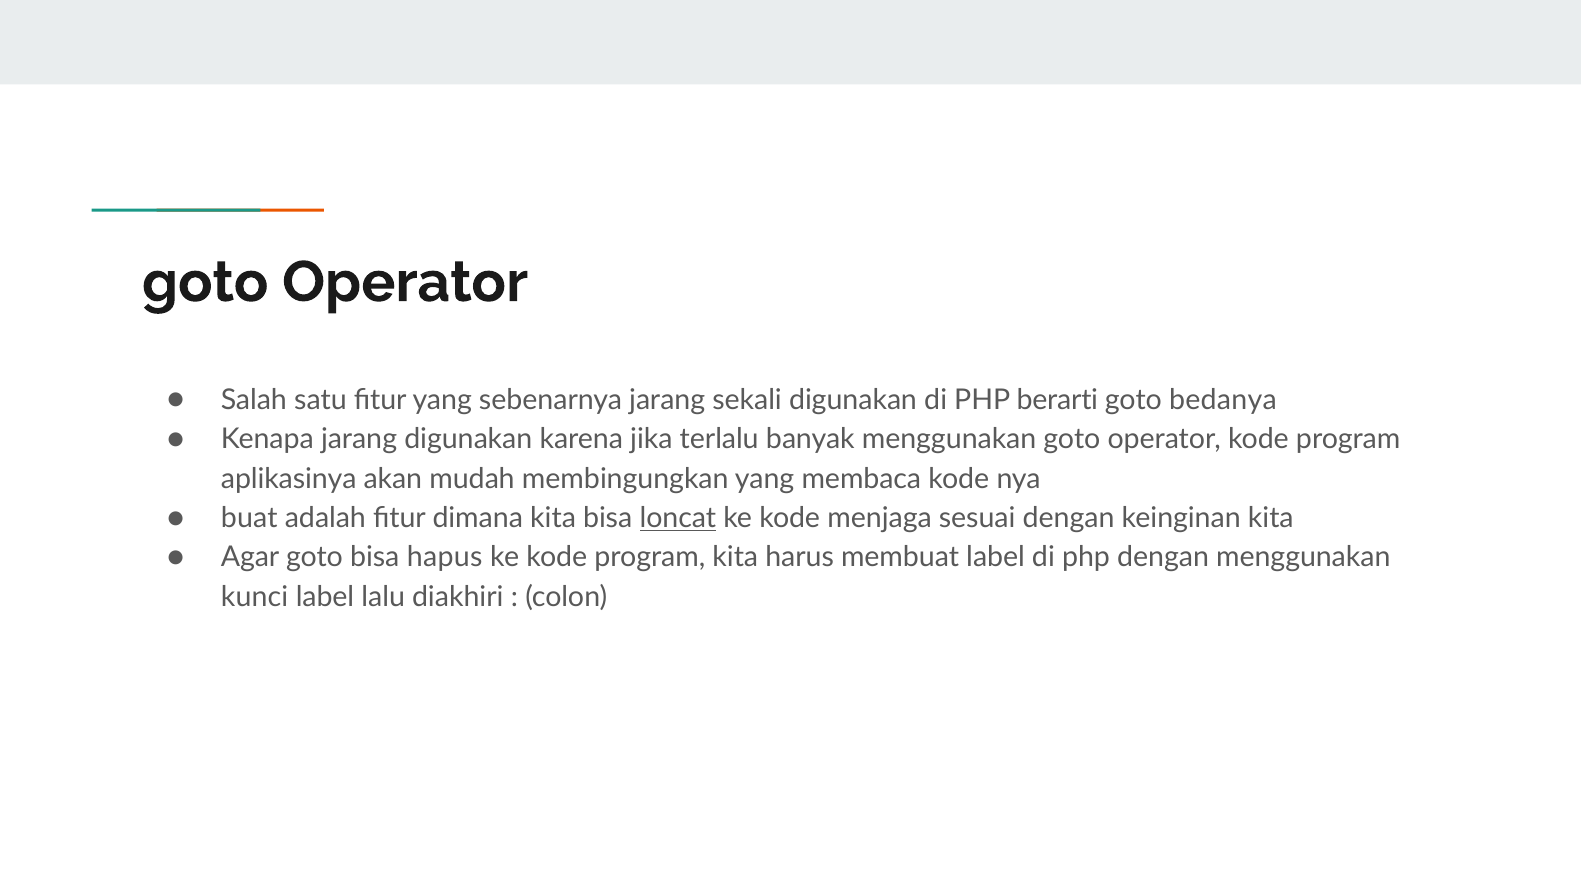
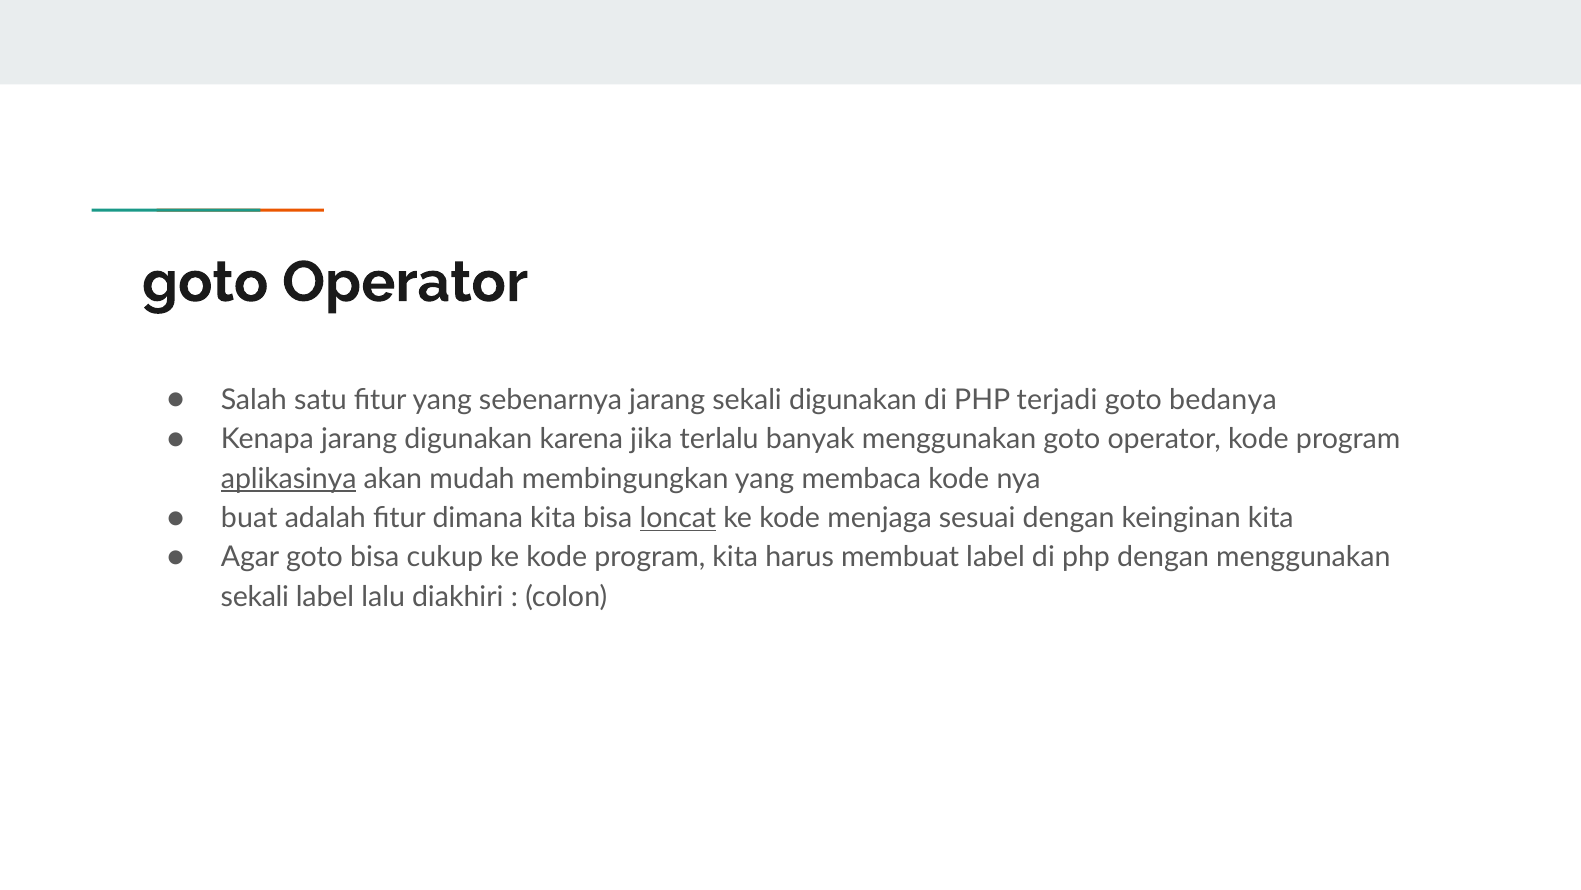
berarti: berarti -> terjadi
aplikasinya underline: none -> present
hapus: hapus -> cukup
kunci at (255, 597): kunci -> sekali
